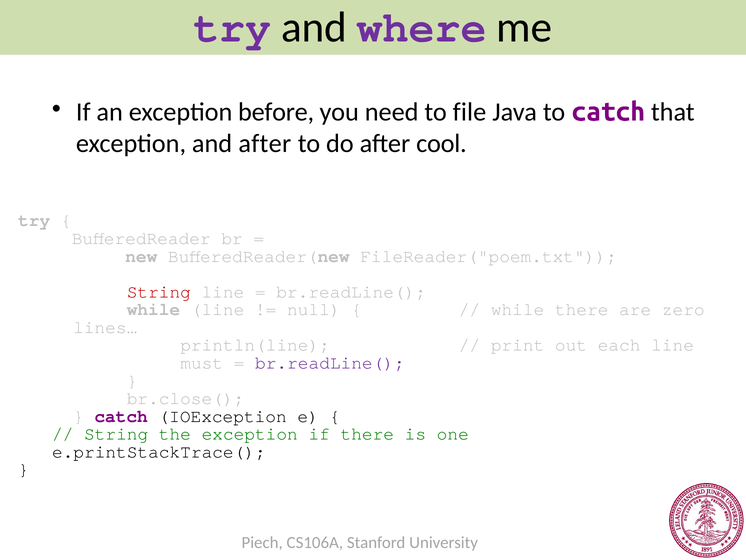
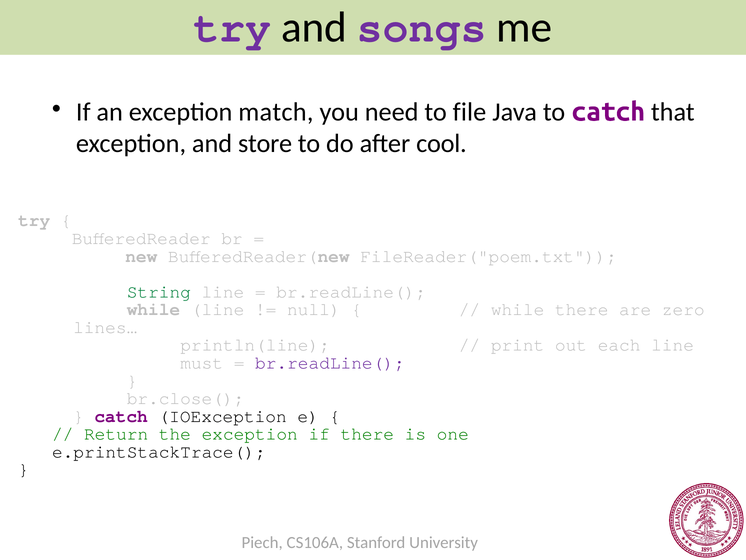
where: where -> songs
before: before -> match
and after: after -> store
String at (159, 291) colour: red -> green
String at (116, 434): String -> Return
